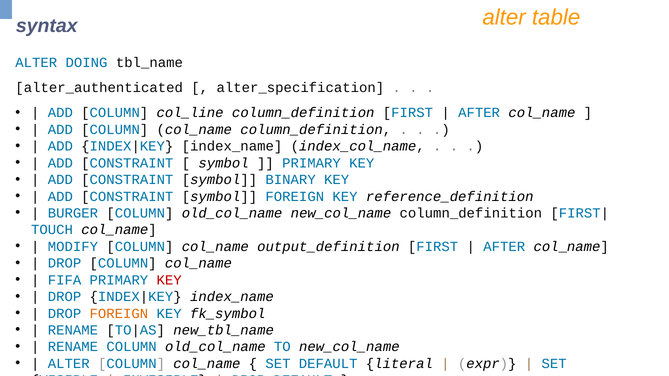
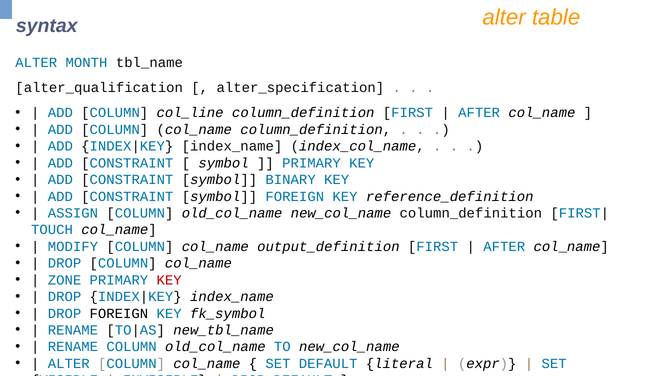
DOING: DOING -> MONTH
alter_authenticated: alter_authenticated -> alter_qualification
BURGER: BURGER -> ASSIGN
FIFA: FIFA -> ZONE
FOREIGN at (119, 314) colour: orange -> black
